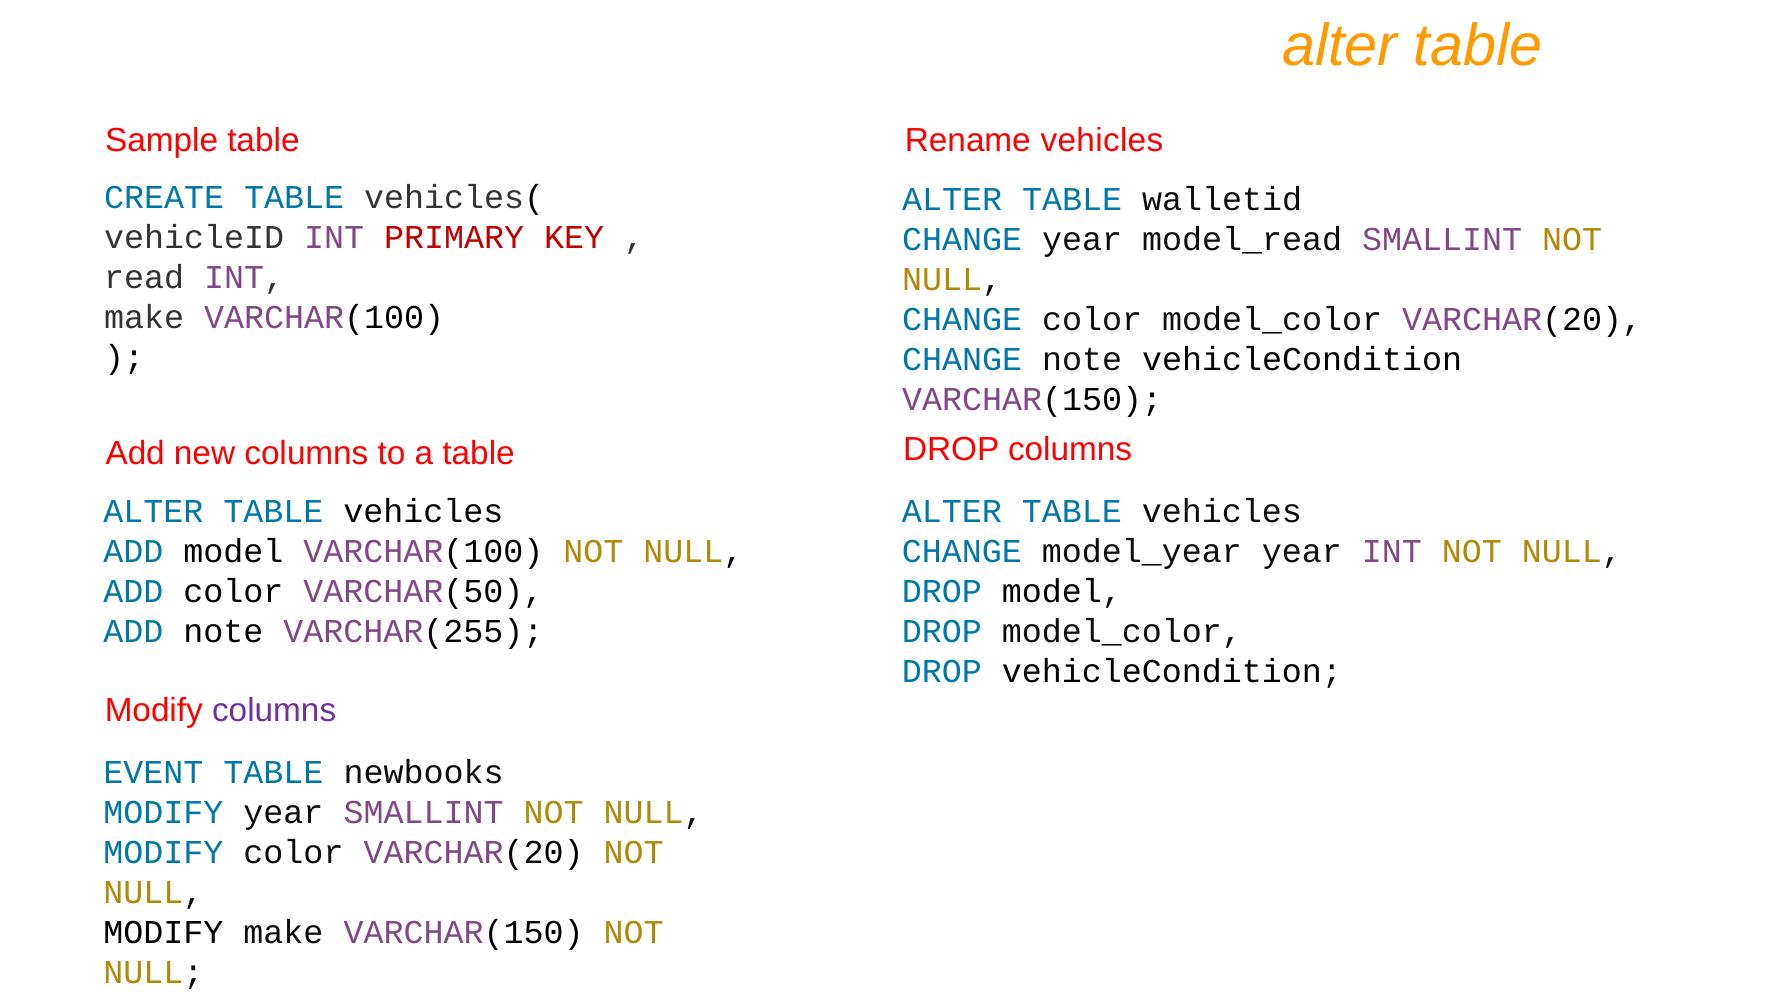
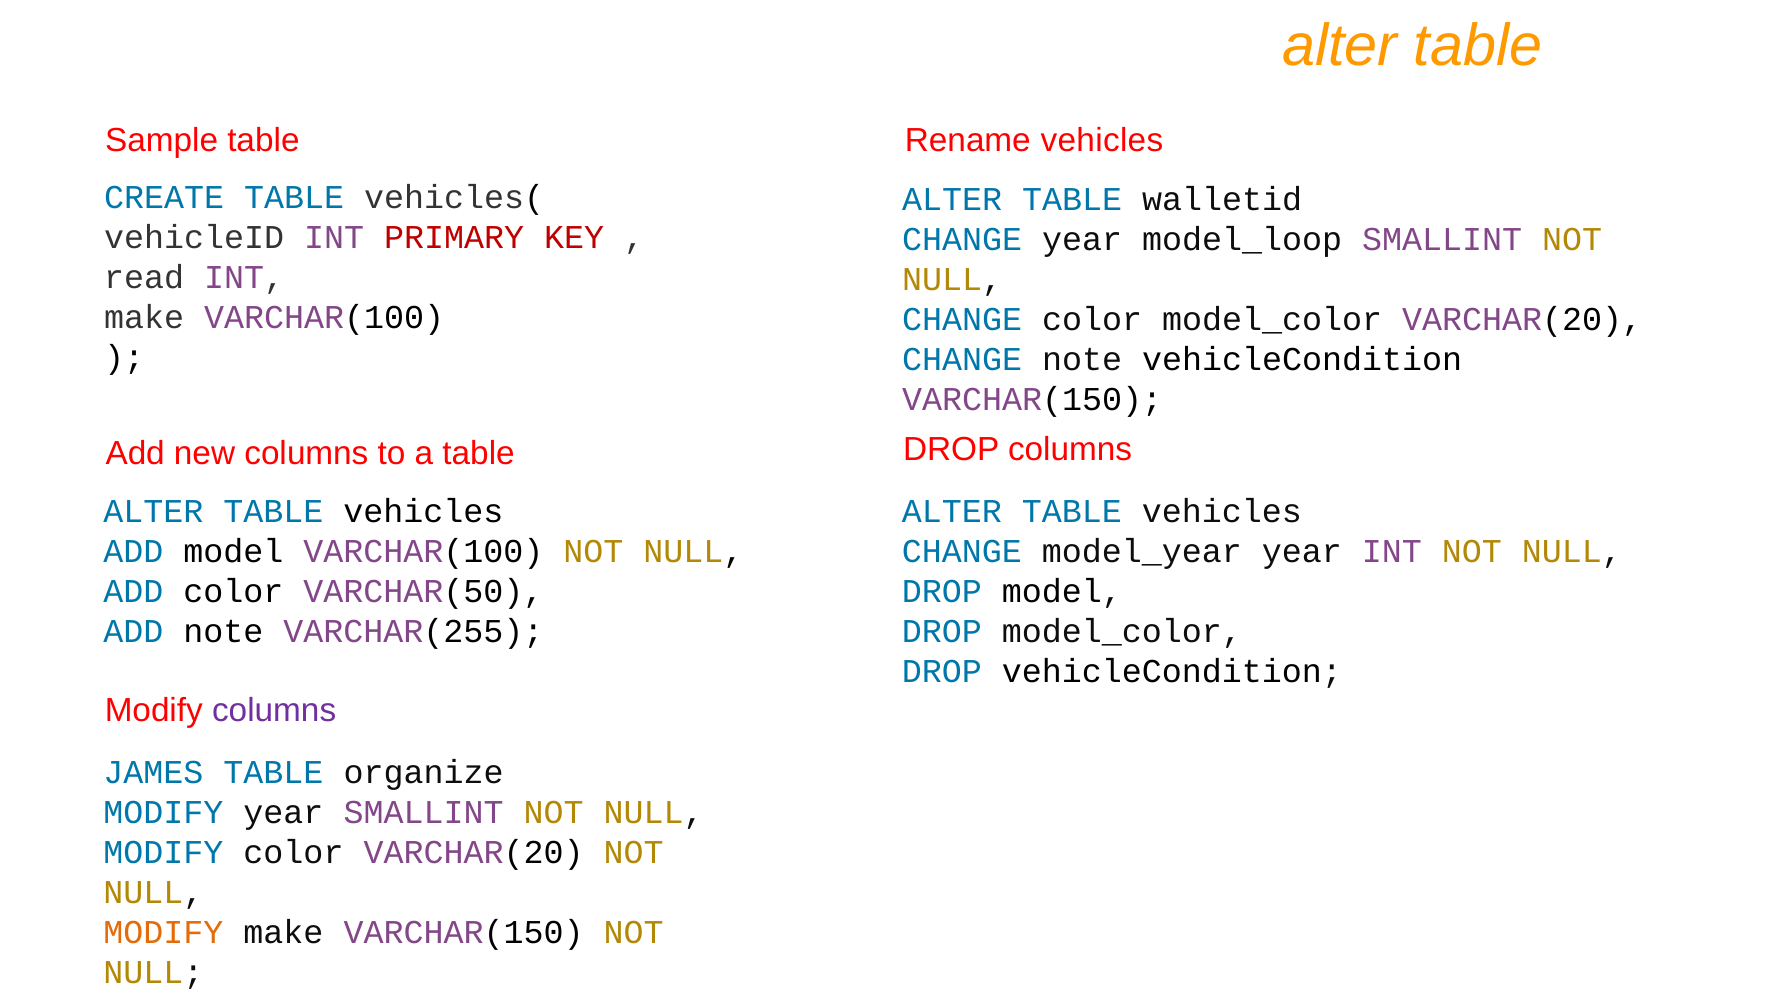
model_read: model_read -> model_loop
EVENT: EVENT -> JAMES
newbooks: newbooks -> organize
MODIFY at (163, 932) colour: black -> orange
